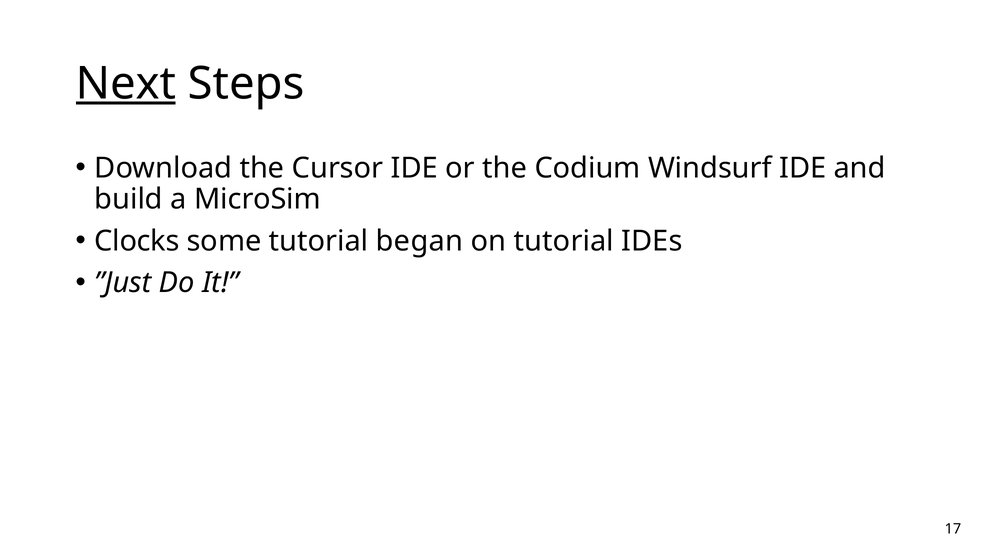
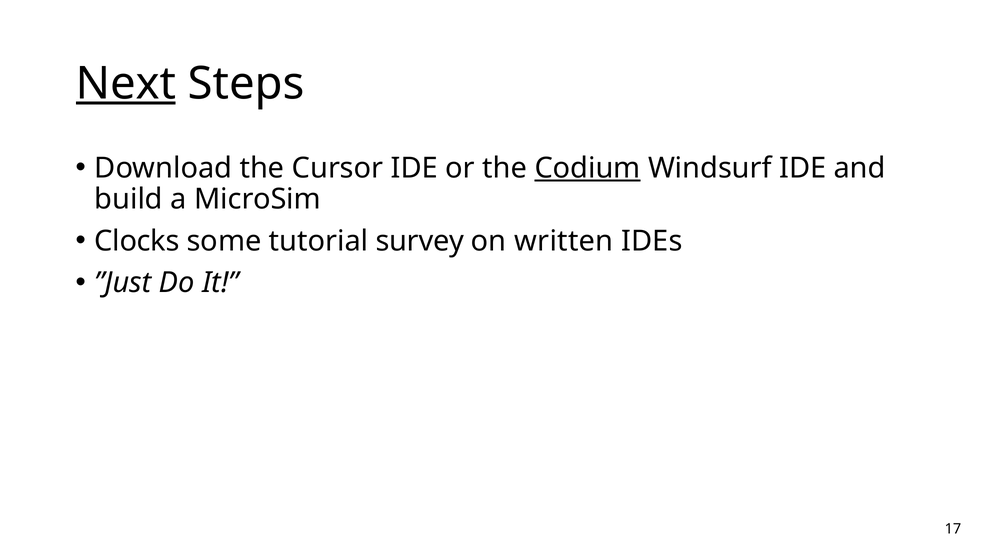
Codium underline: none -> present
began: began -> survey
on tutorial: tutorial -> written
